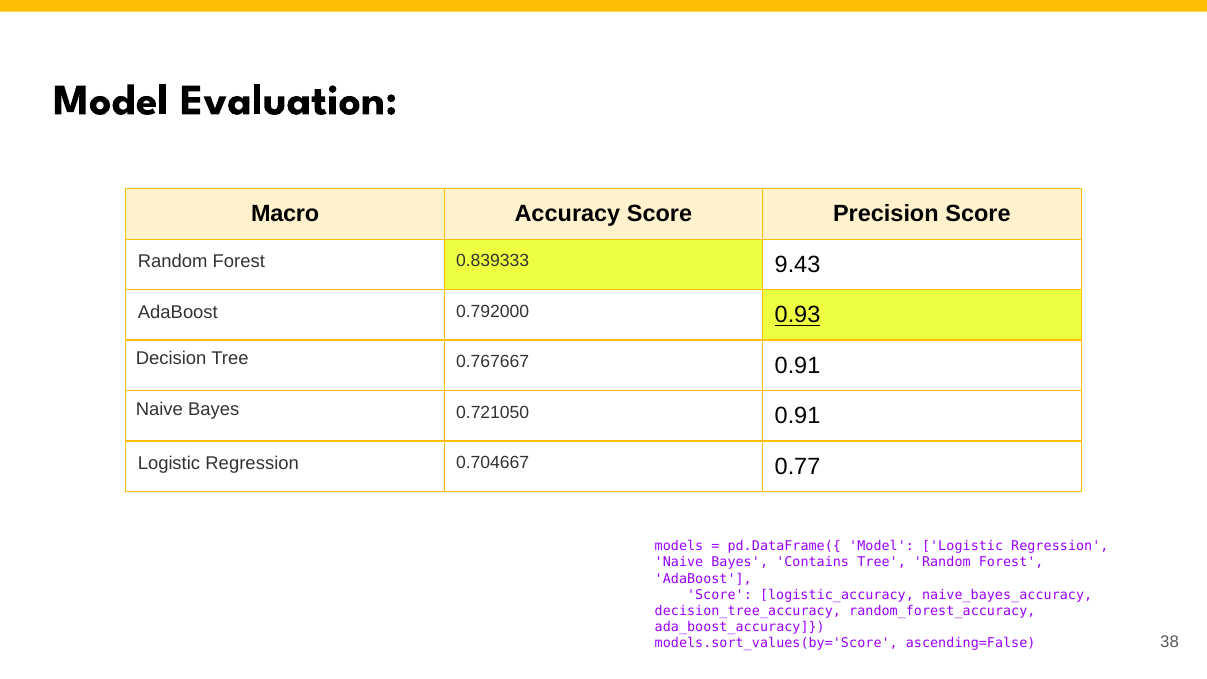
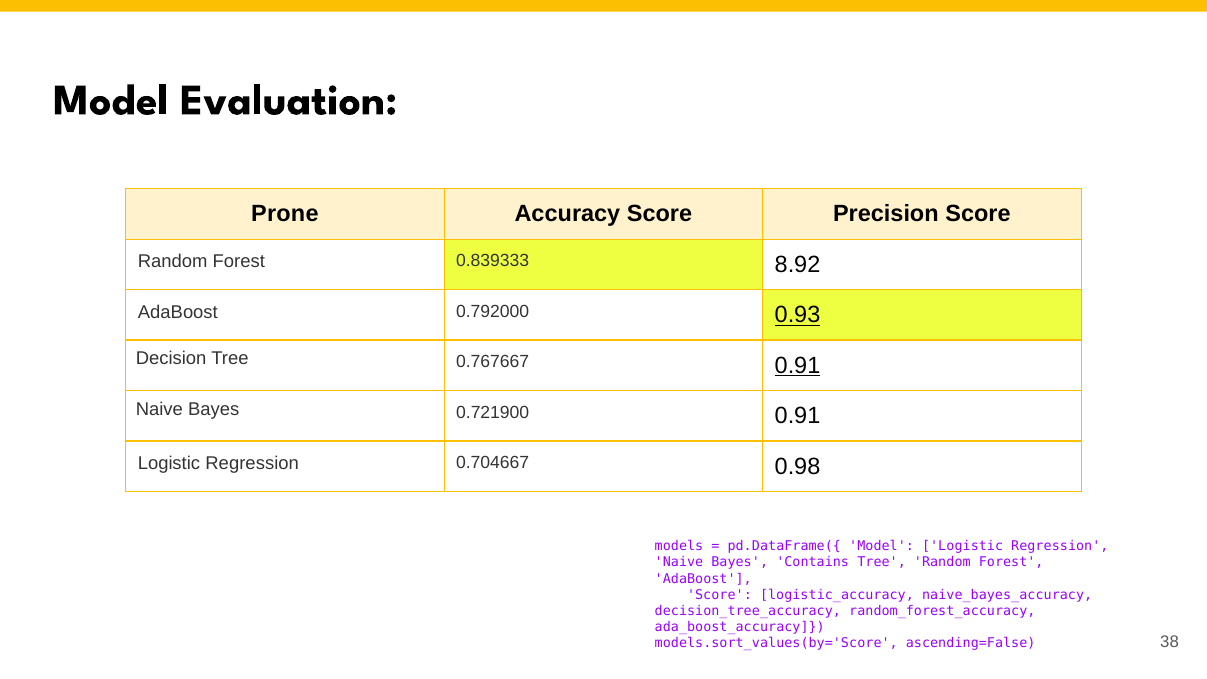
Macro: Macro -> Prone
9.43: 9.43 -> 8.92
0.91 at (798, 366) underline: none -> present
0.721050: 0.721050 -> 0.721900
0.77: 0.77 -> 0.98
